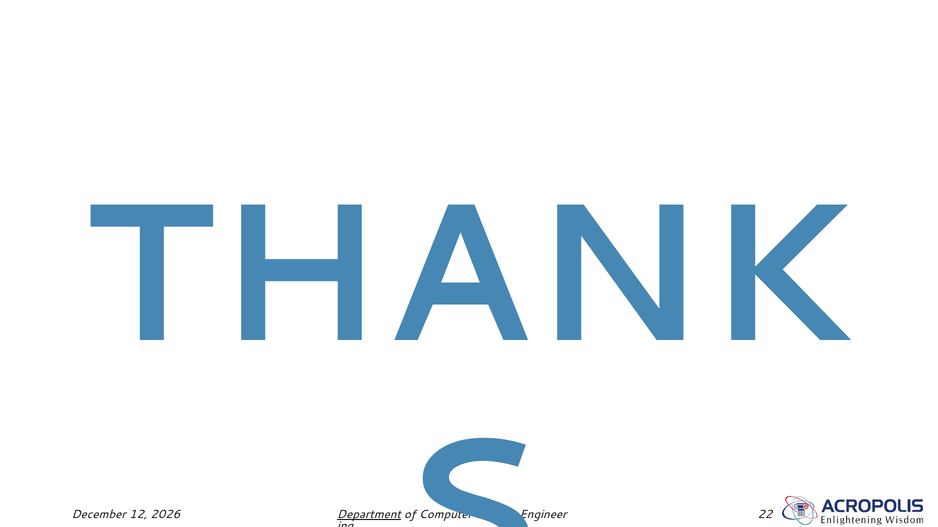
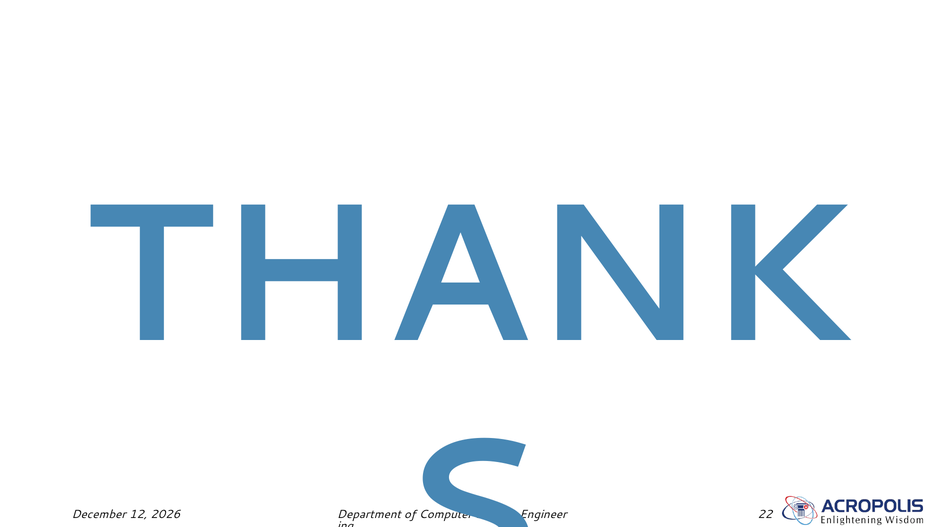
Department underline: present -> none
